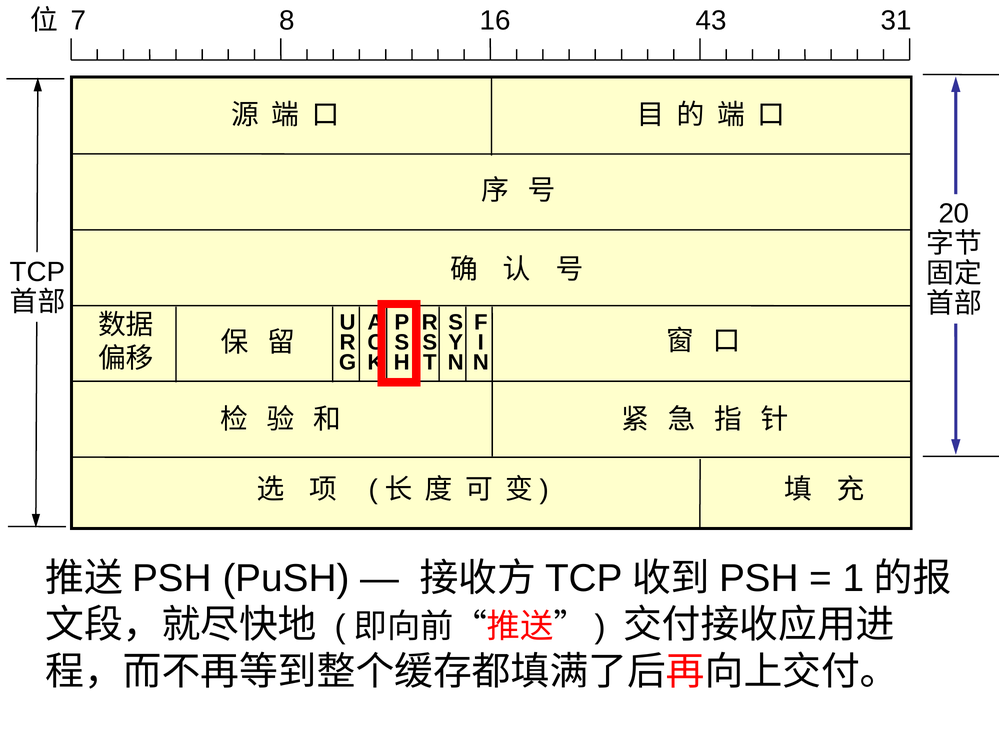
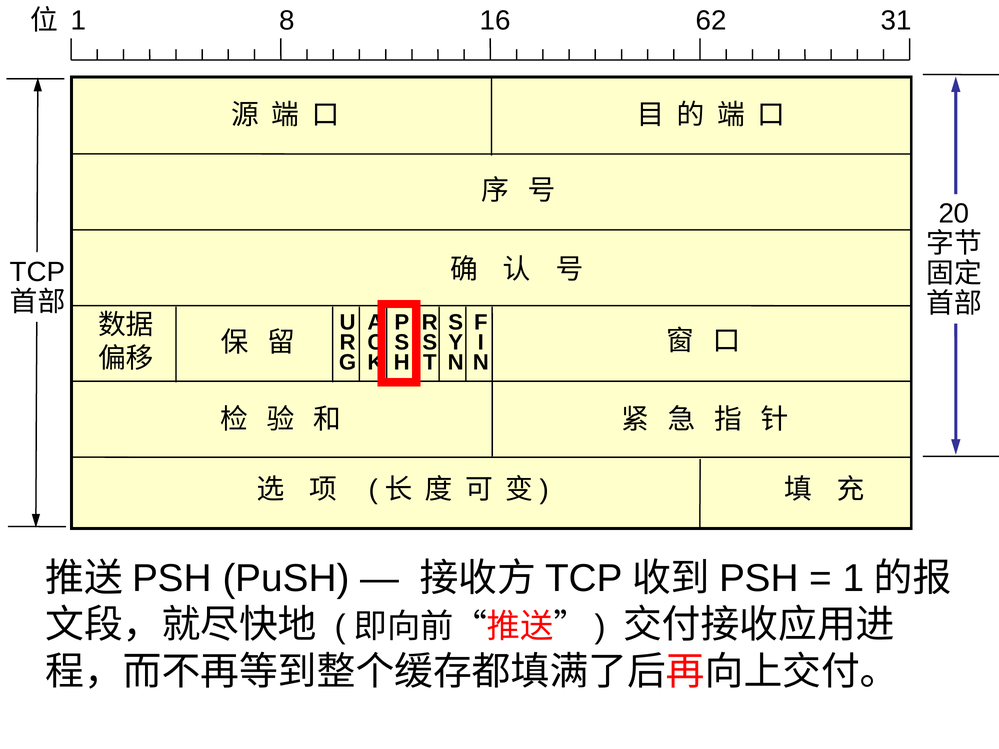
7 at (79, 20): 7 -> 1
43: 43 -> 62
